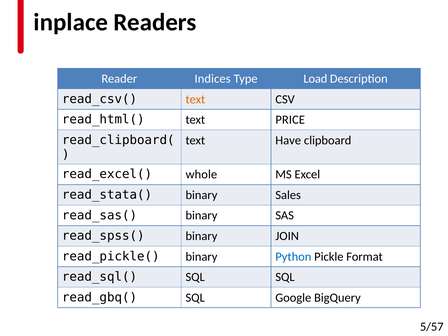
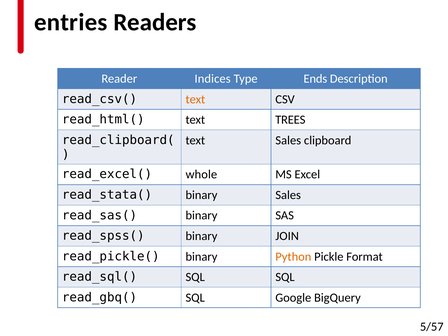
inplace: inplace -> entries
Load: Load -> Ends
PRICE: PRICE -> TREES
text Have: Have -> Sales
Python colour: blue -> orange
